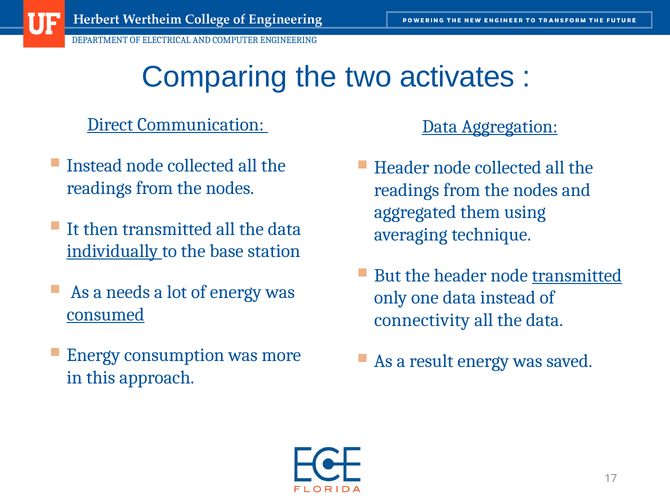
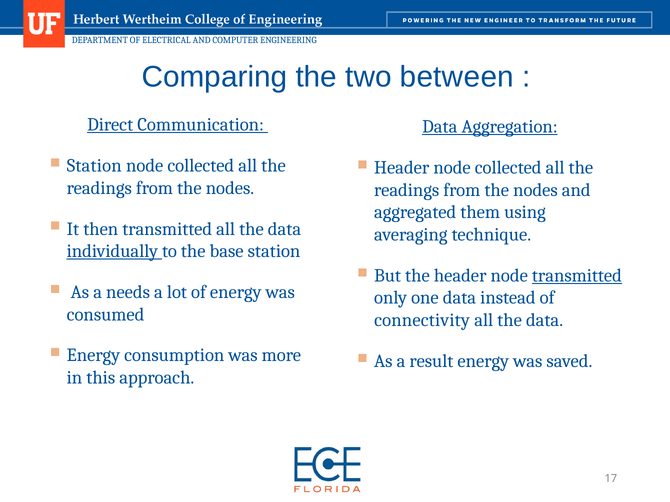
activates: activates -> between
Instead at (94, 166): Instead -> Station
consumed underline: present -> none
